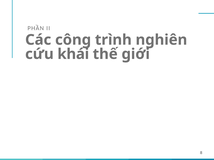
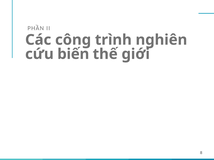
khái: khái -> biến
